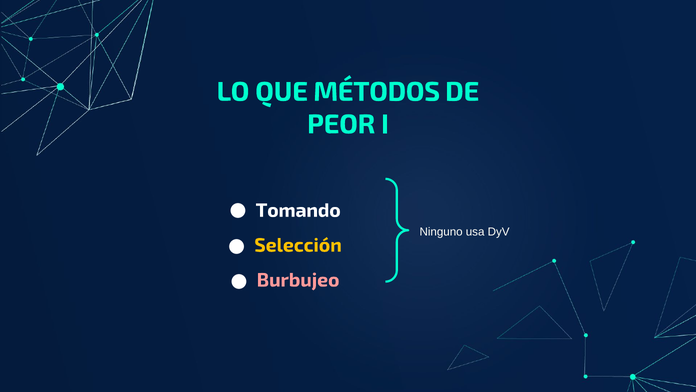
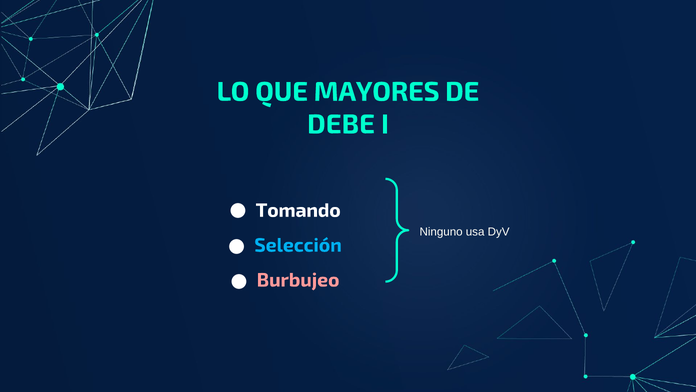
MÉTODOS: MÉTODOS -> MAYORES
PEOR: PEOR -> DEBE
Selección colour: yellow -> light blue
